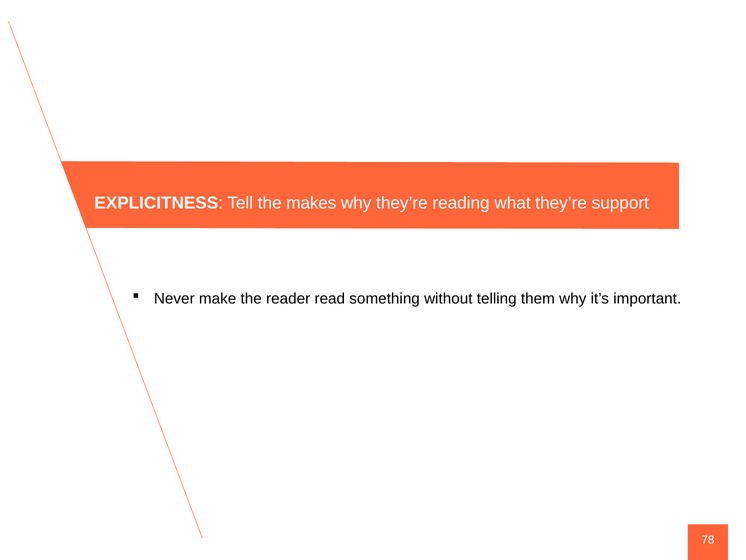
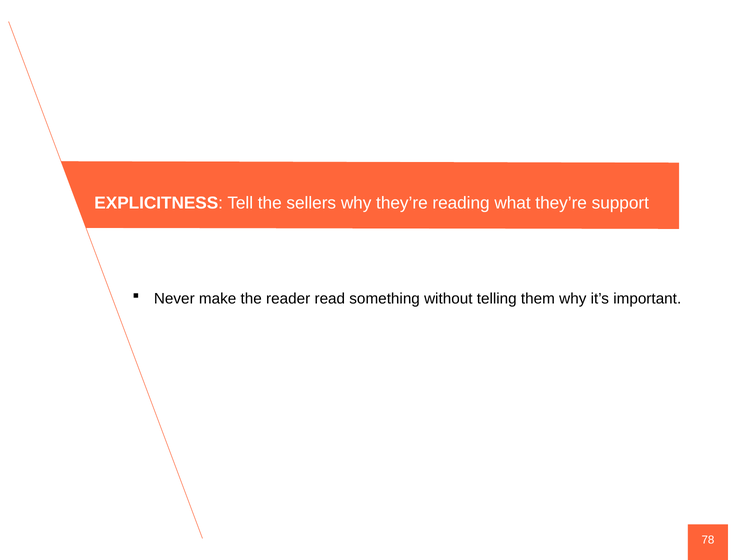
makes: makes -> sellers
